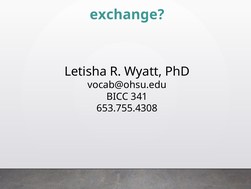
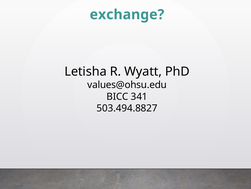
vocab@ohsu.edu: vocab@ohsu.edu -> values@ohsu.edu
653.755.4308: 653.755.4308 -> 503.494.8827
